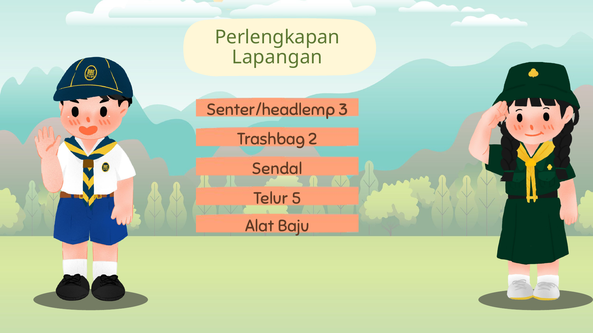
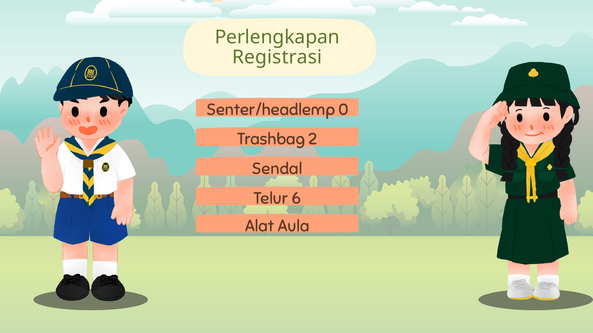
Lapangan: Lapangan -> Registrasi
3: 3 -> 0
5: 5 -> 6
Baju: Baju -> Aula
